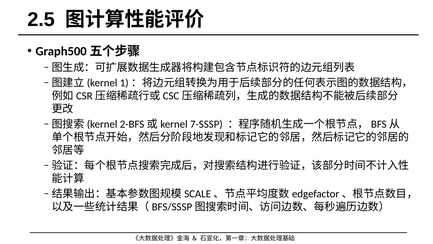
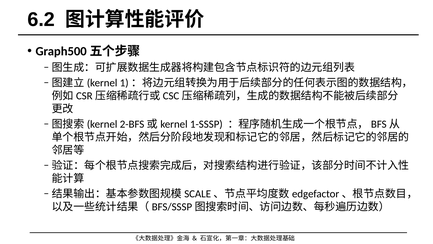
2.5: 2.5 -> 6.2
7-SSSP: 7-SSSP -> 1-SSSP
